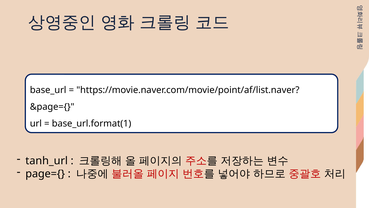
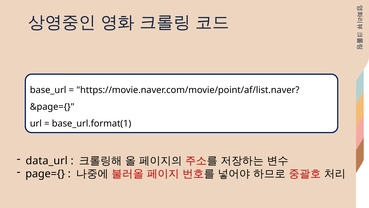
tanh_url: tanh_url -> data_url
